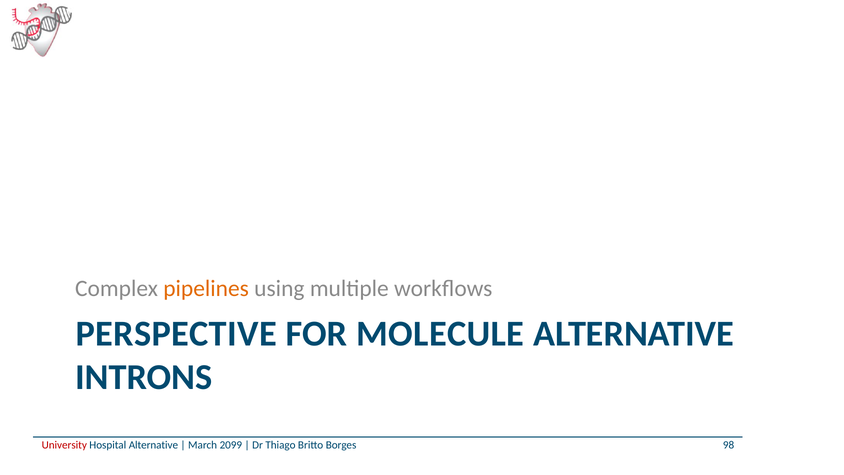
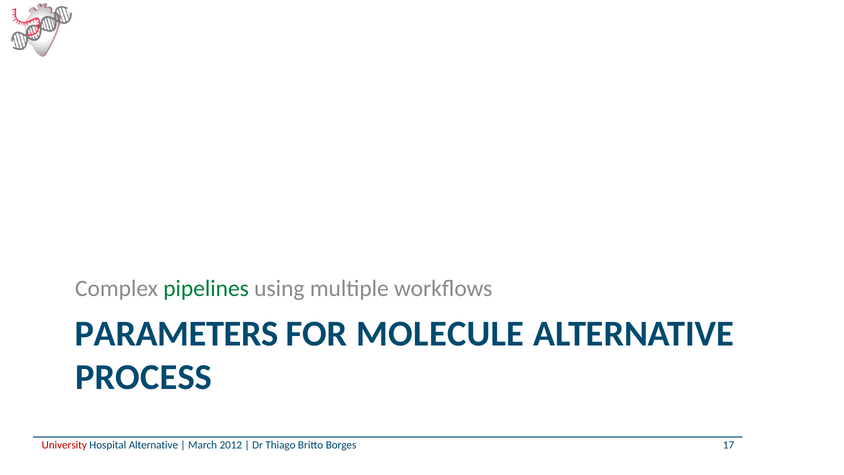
pipelines colour: orange -> green
PERSPECTIVE: PERSPECTIVE -> PARAMETERS
INTRONS: INTRONS -> PROCESS
2099: 2099 -> 2012
98: 98 -> 17
